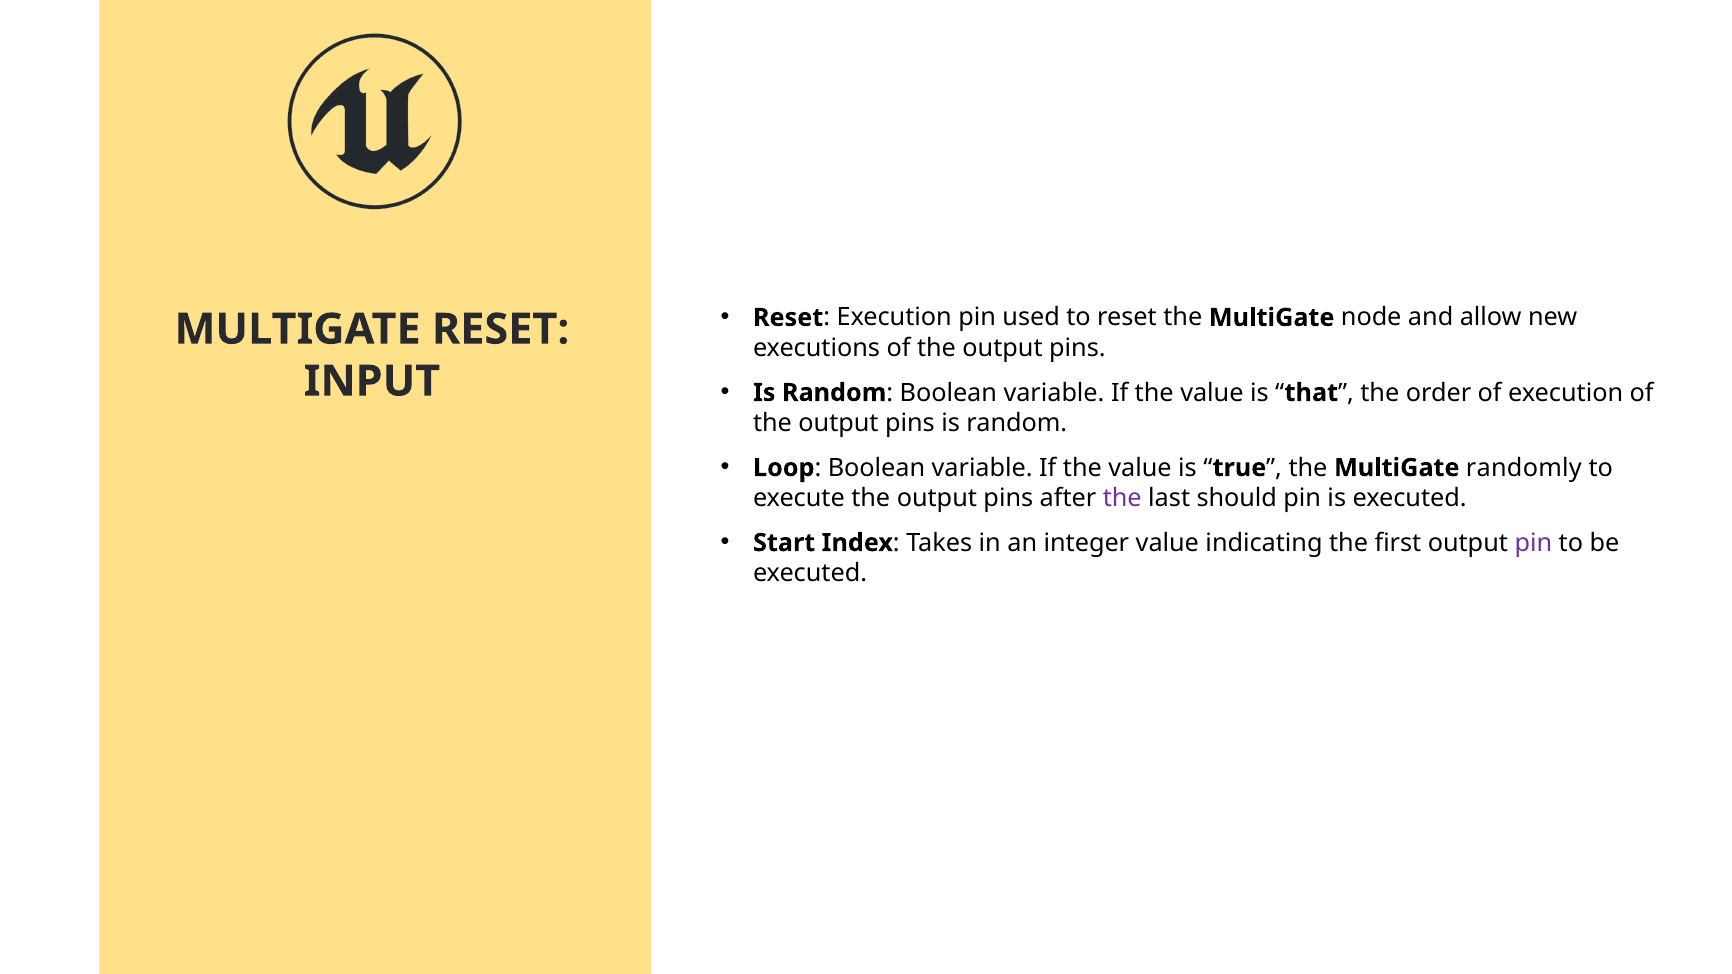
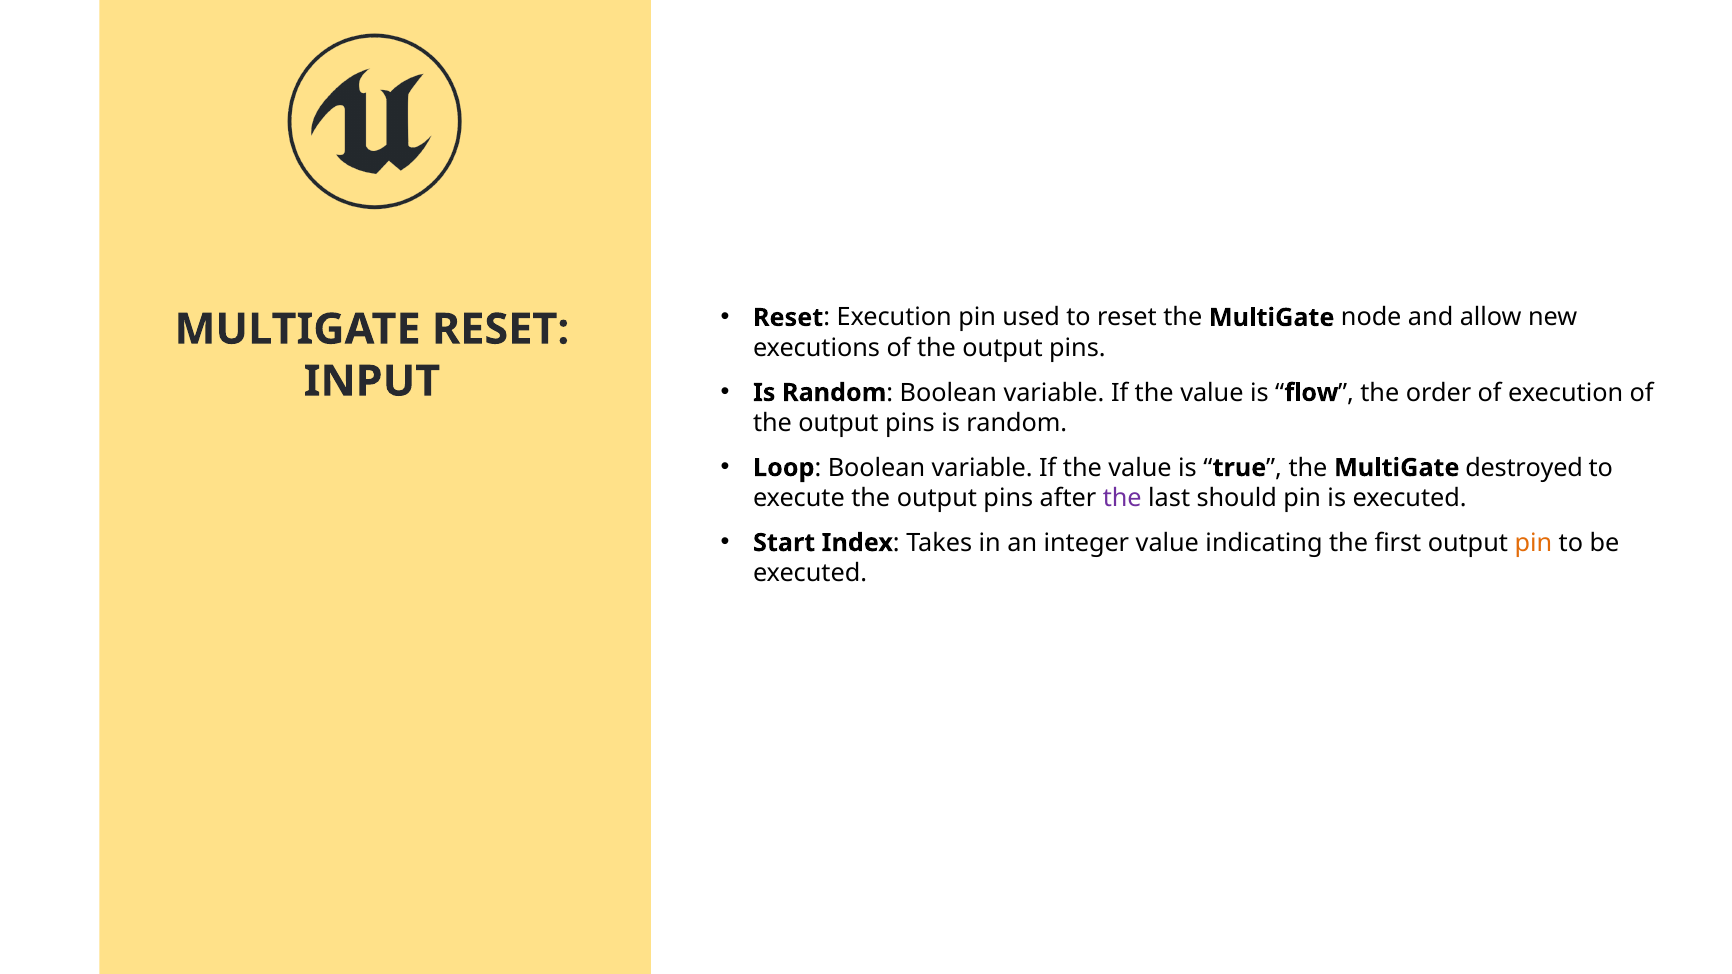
that: that -> flow
randomly: randomly -> destroyed
pin at (1533, 543) colour: purple -> orange
